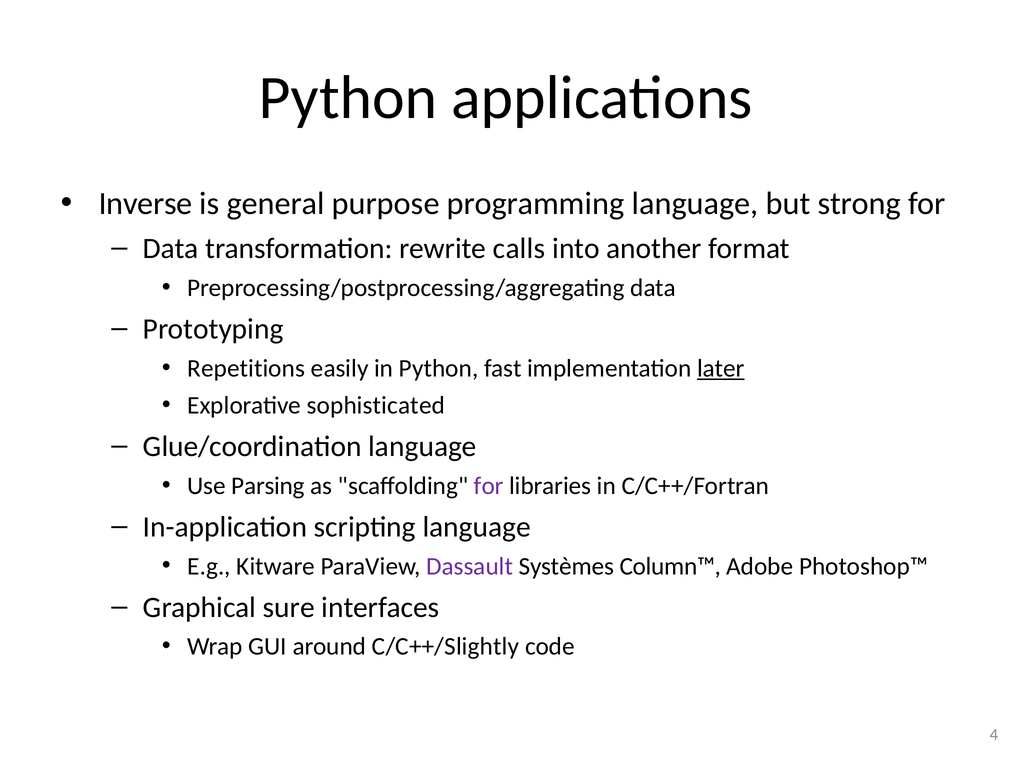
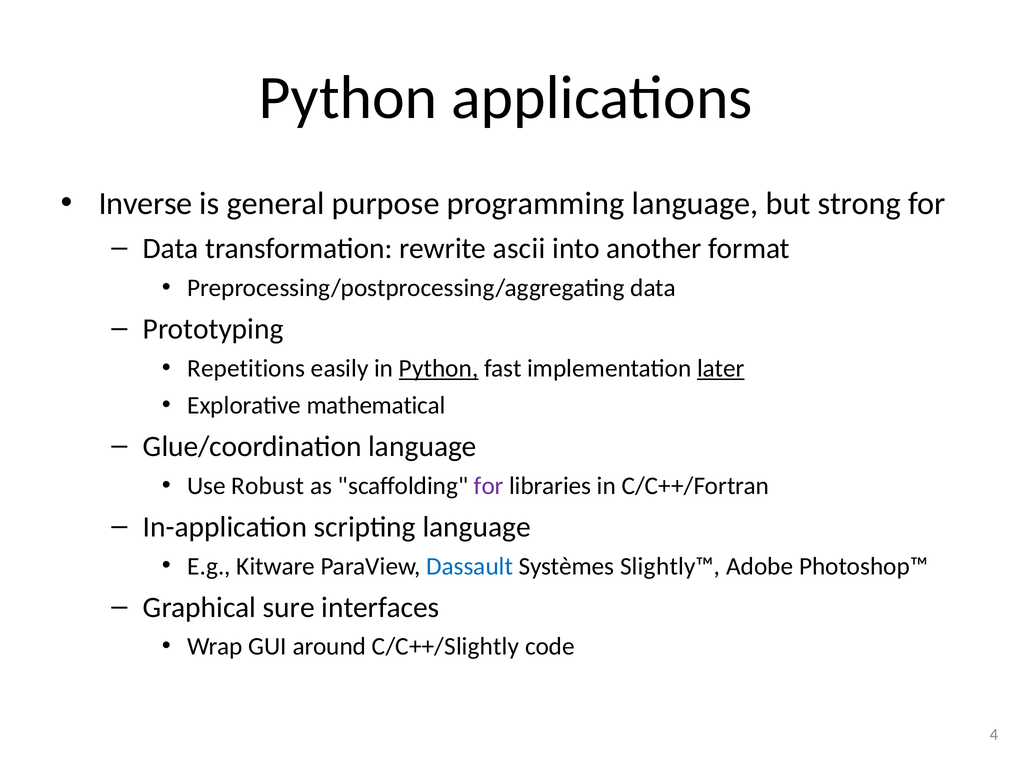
calls: calls -> ascii
Python at (439, 368) underline: none -> present
sophisticated: sophisticated -> mathematical
Parsing: Parsing -> Robust
Dassault colour: purple -> blue
Column™: Column™ -> Slightly™
